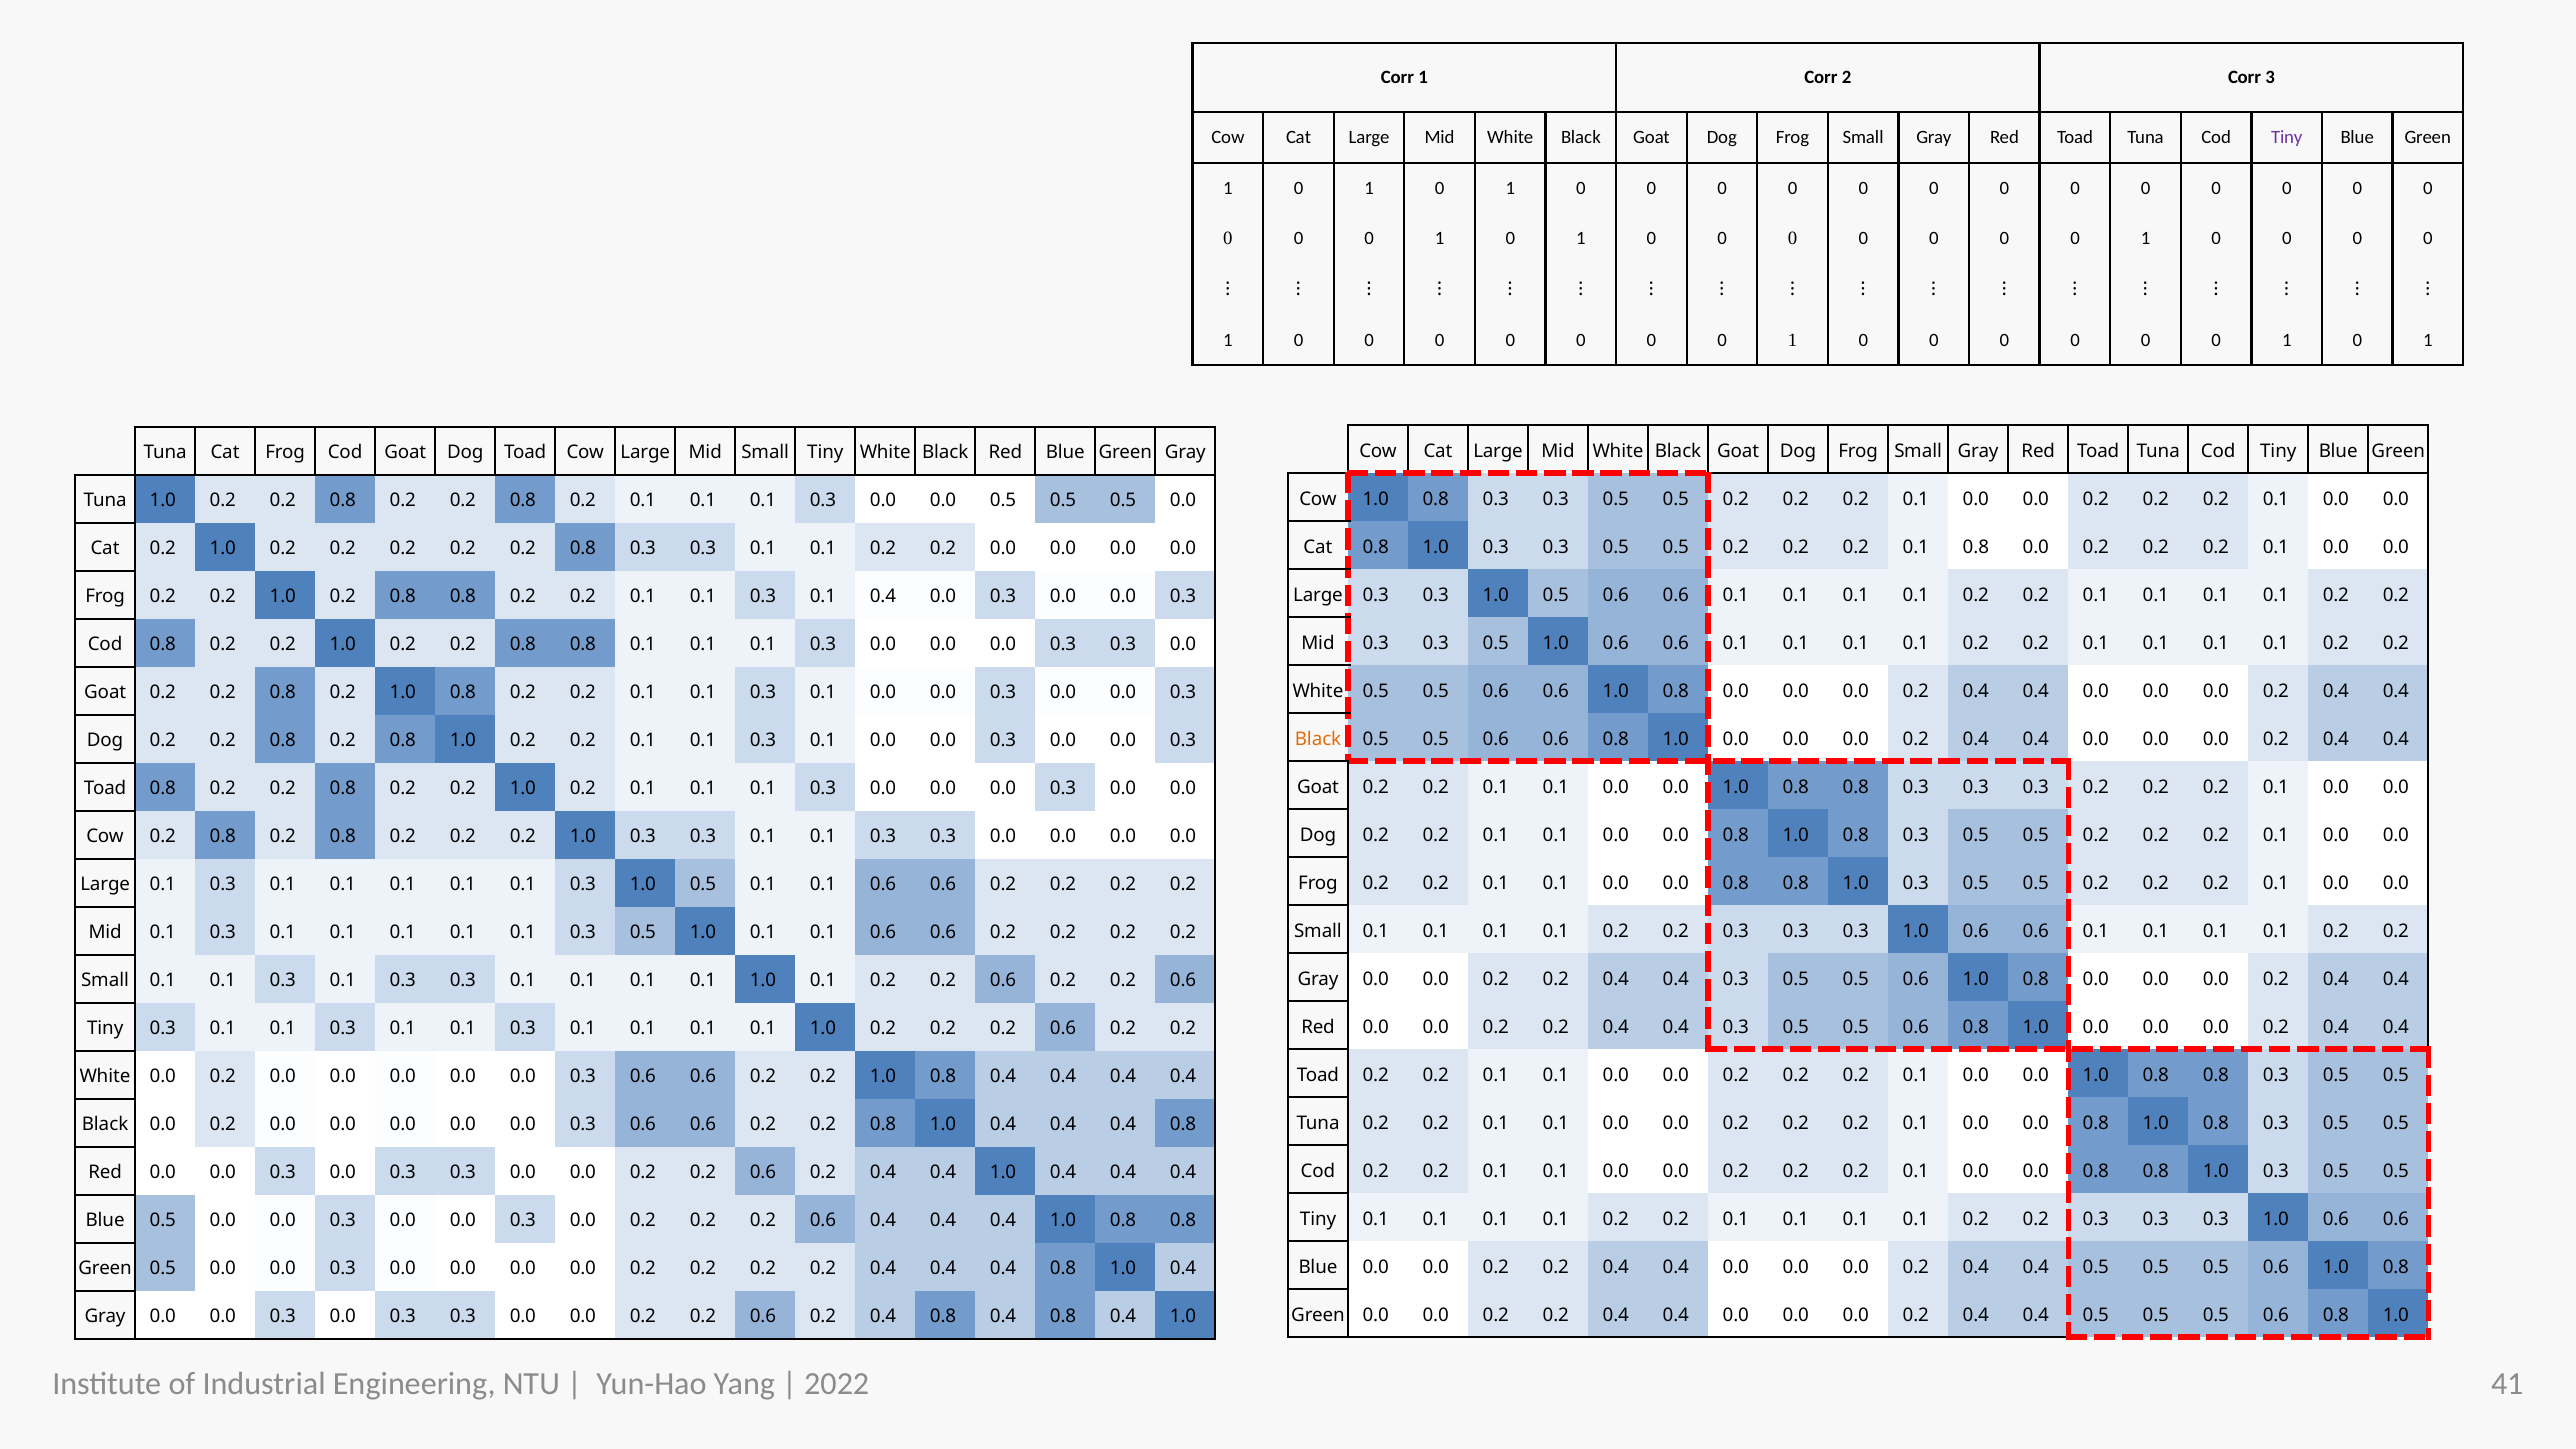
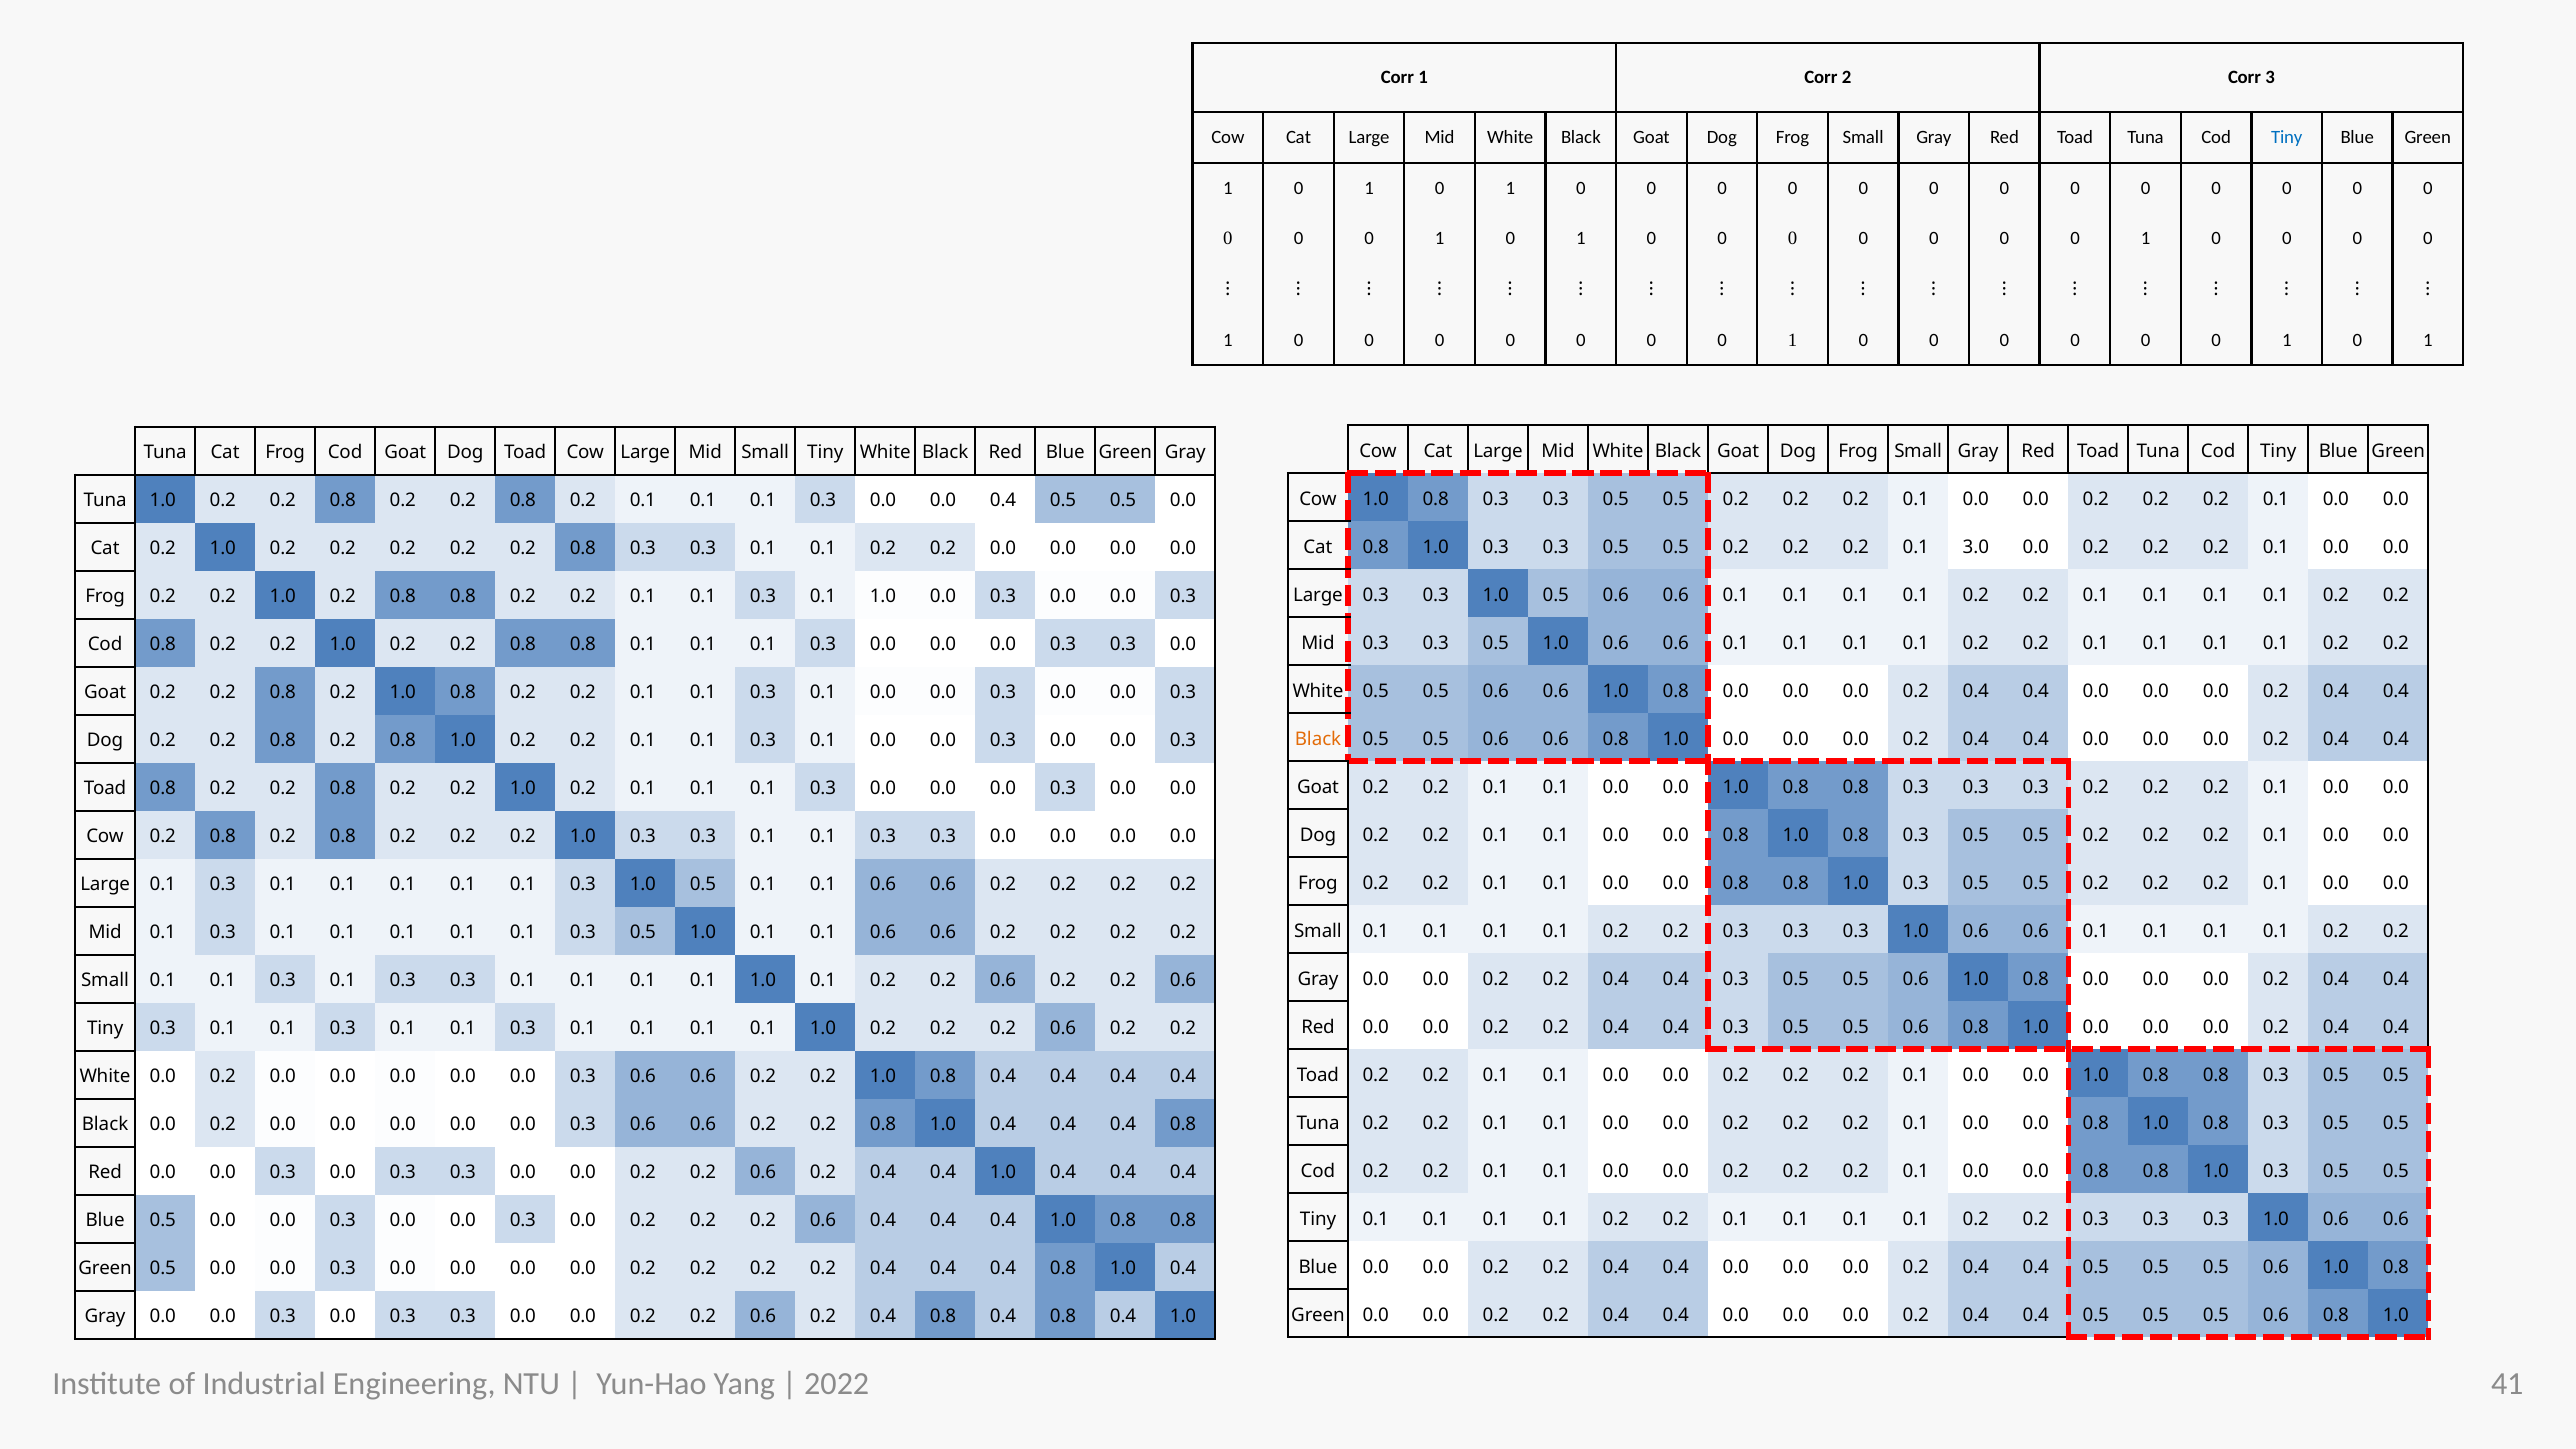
Tiny at (2287, 137) colour: purple -> blue
0.0 0.5: 0.5 -> 0.4
0.1 0.8: 0.8 -> 3.0
0.3 0.1 0.4: 0.4 -> 1.0
